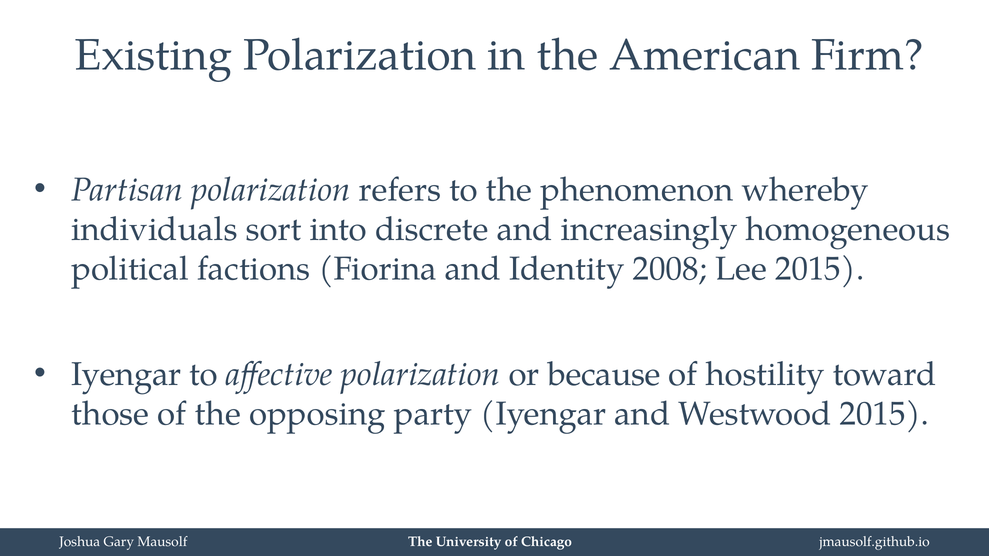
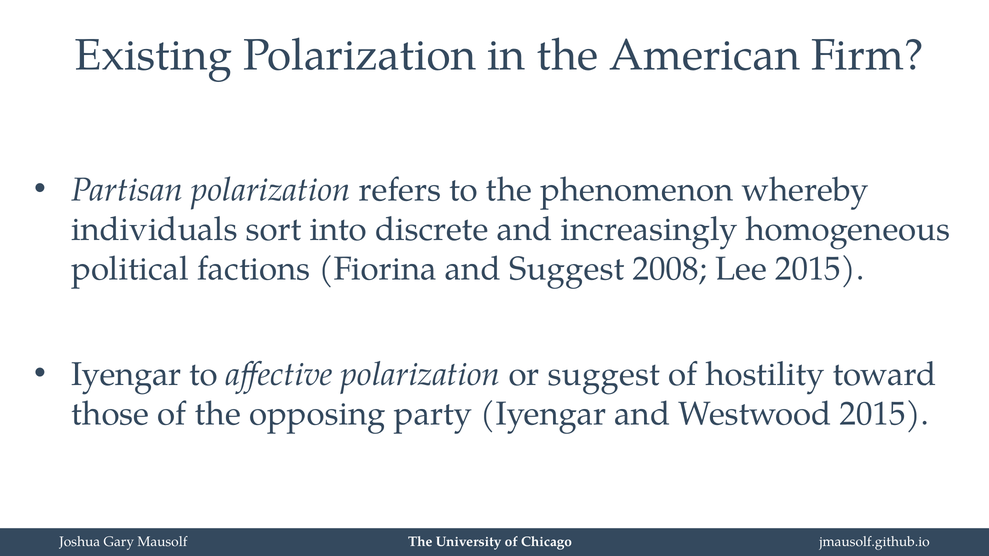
and Identity: Identity -> Suggest
or because: because -> suggest
